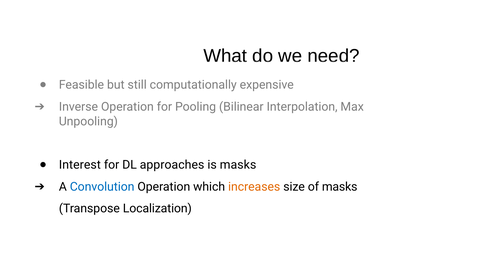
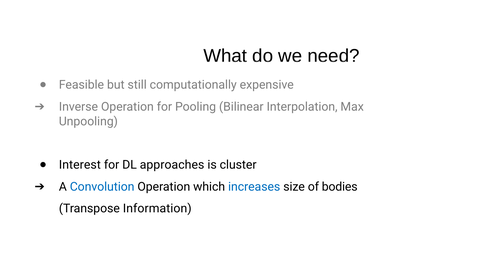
is masks: masks -> cluster
increases colour: orange -> blue
of masks: masks -> bodies
Localization: Localization -> Information
